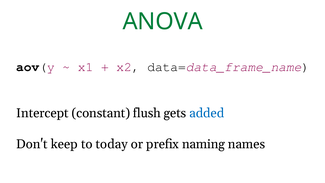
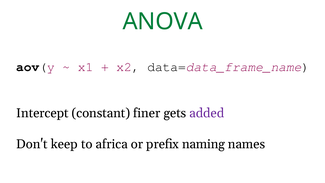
flush: flush -> finer
added colour: blue -> purple
today: today -> africa
